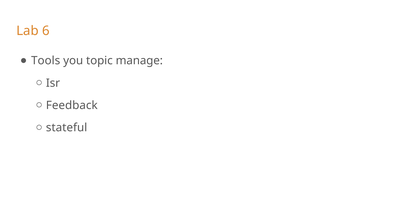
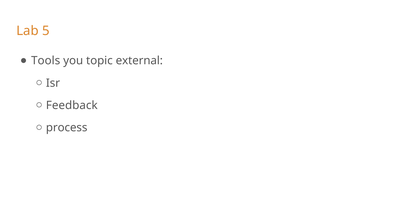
6: 6 -> 5
manage: manage -> external
stateful: stateful -> process
